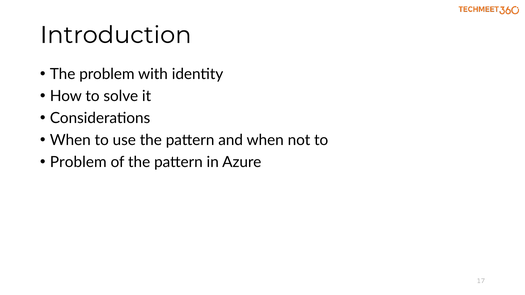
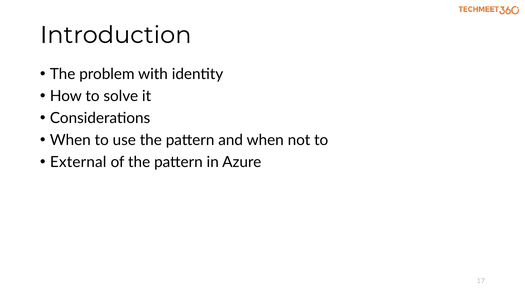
Problem at (78, 162): Problem -> External
